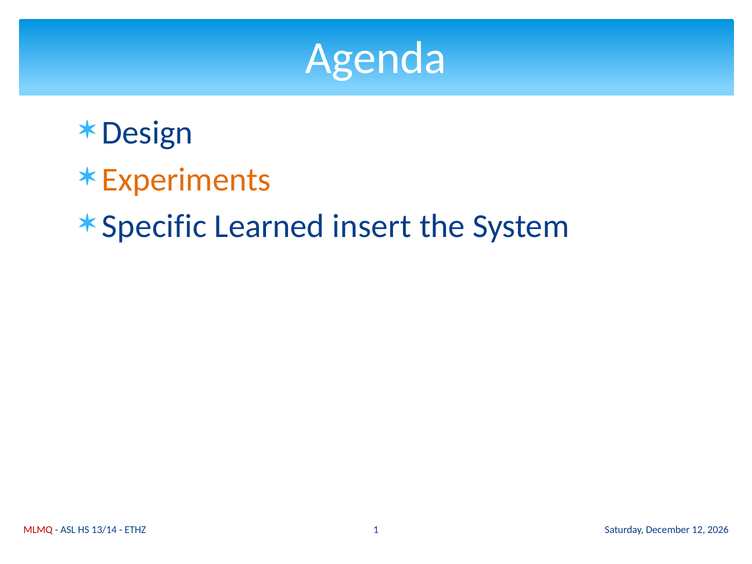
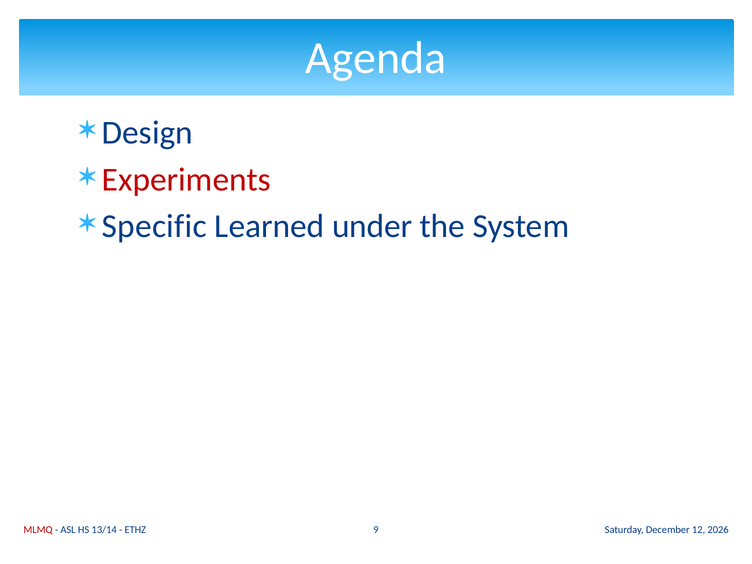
Experiments colour: orange -> red
insert: insert -> under
1: 1 -> 9
